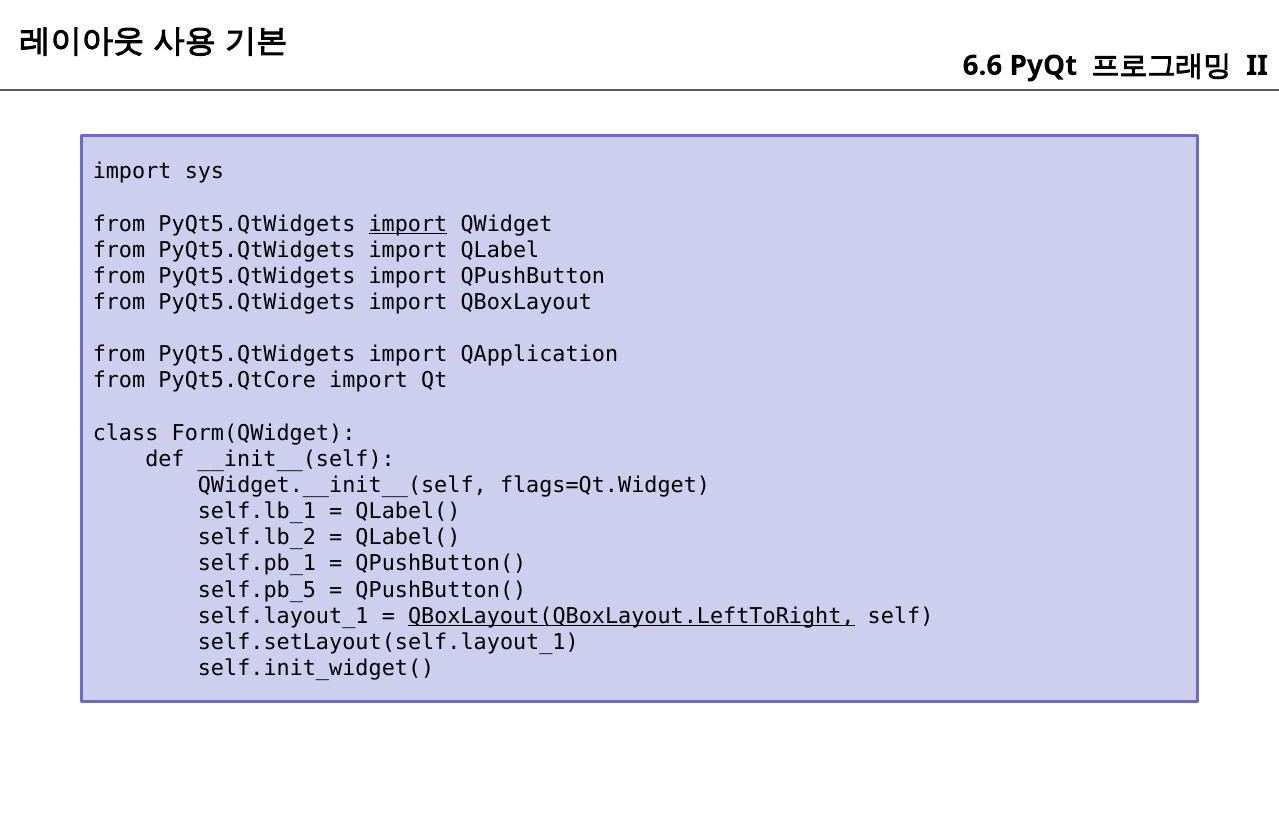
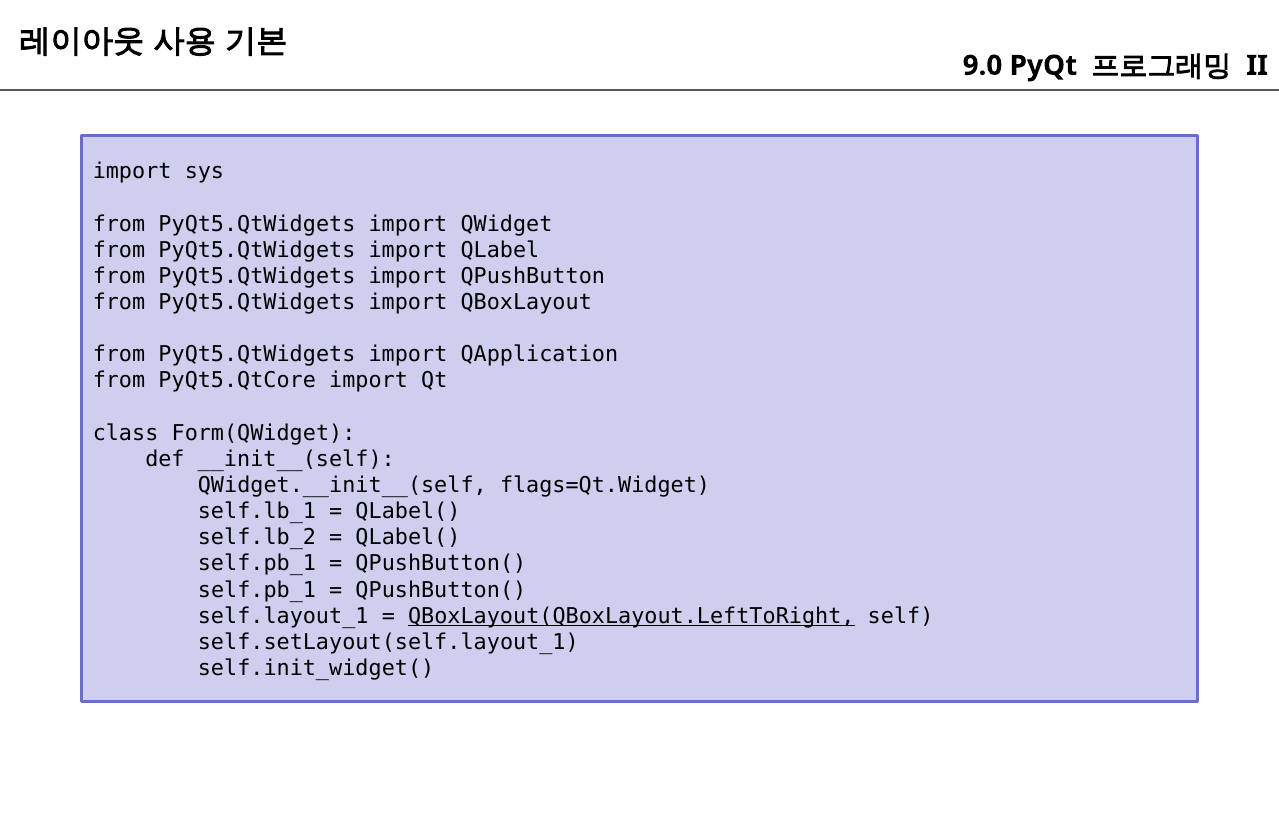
6.6: 6.6 -> 9.0
import at (408, 224) underline: present -> none
self.pb_5 at (257, 590): self.pb_5 -> self.pb_1
